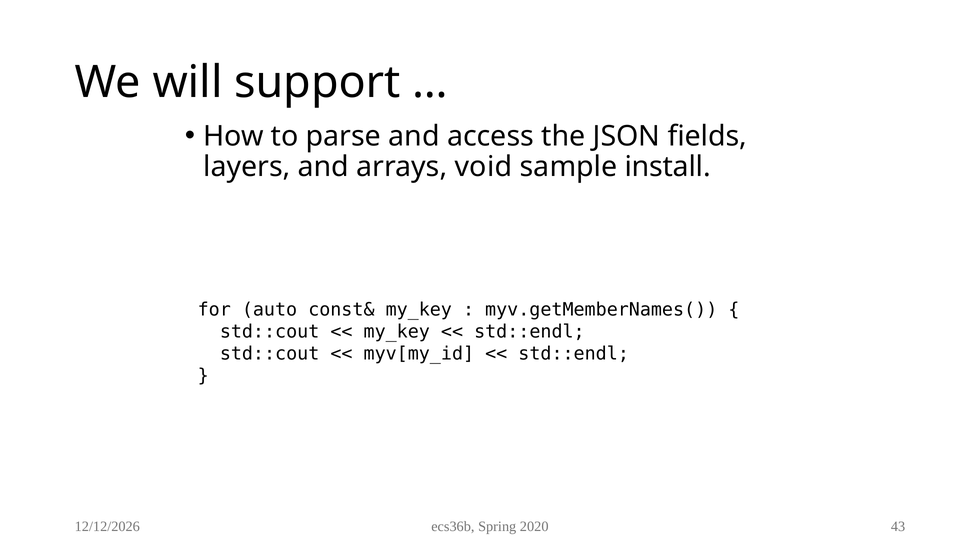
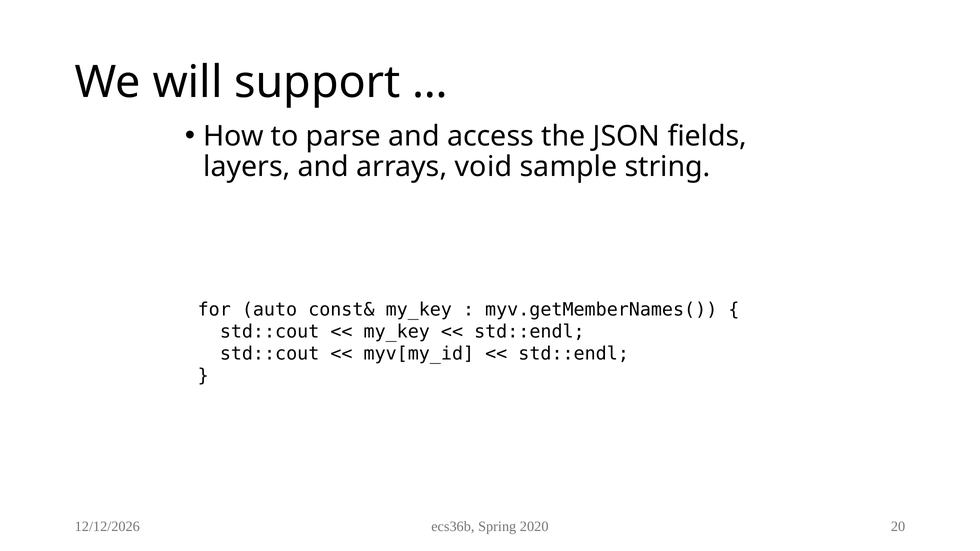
install: install -> string
43: 43 -> 20
